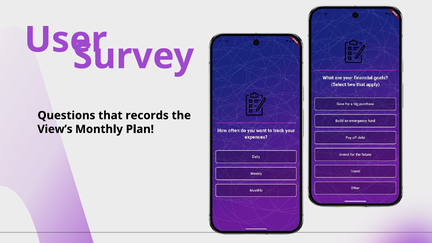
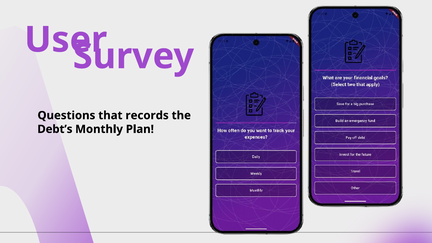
View’s: View’s -> Debt’s
